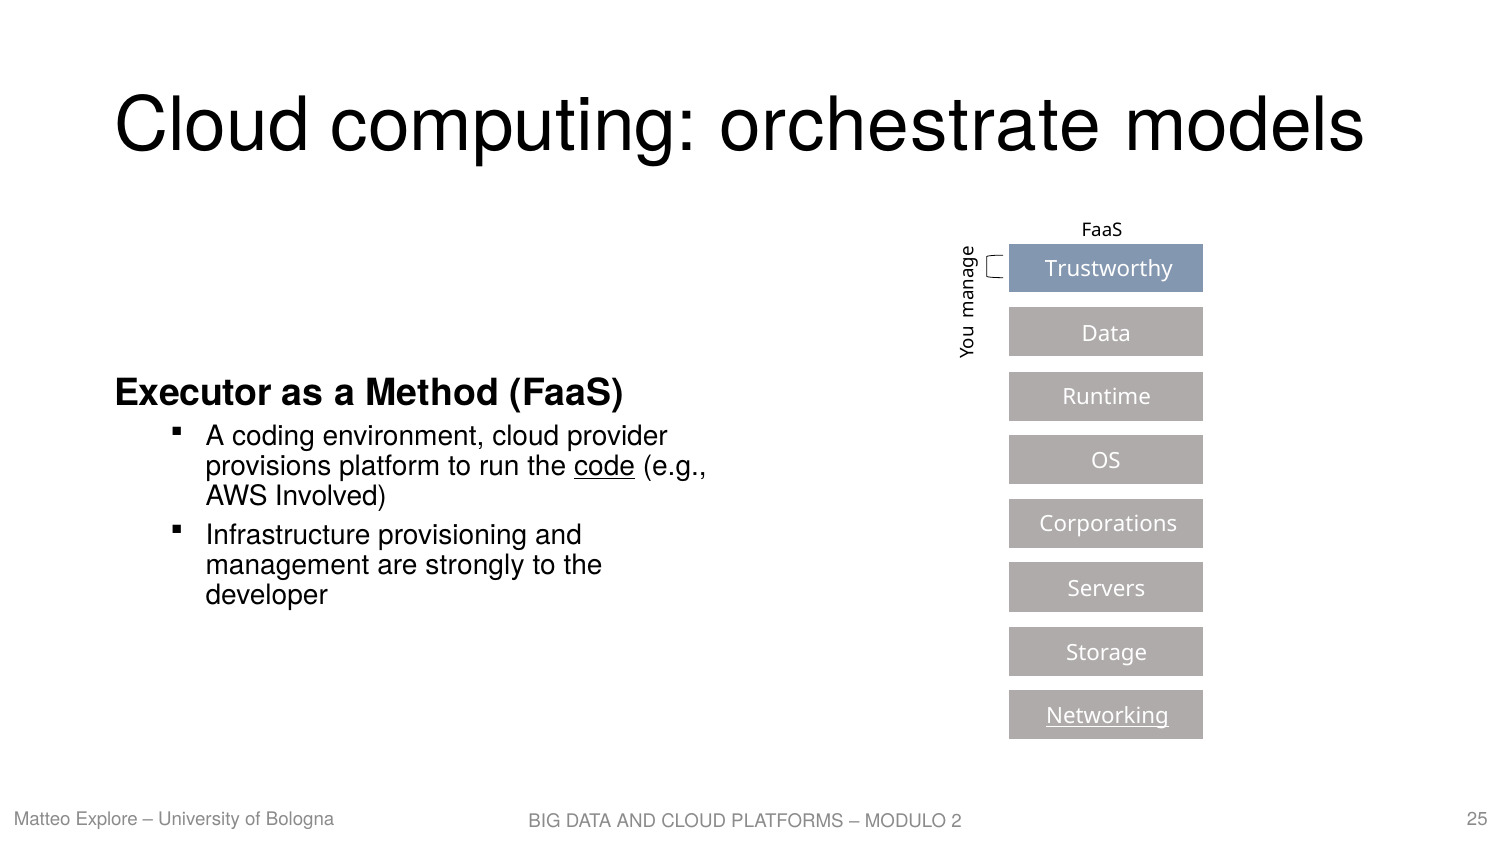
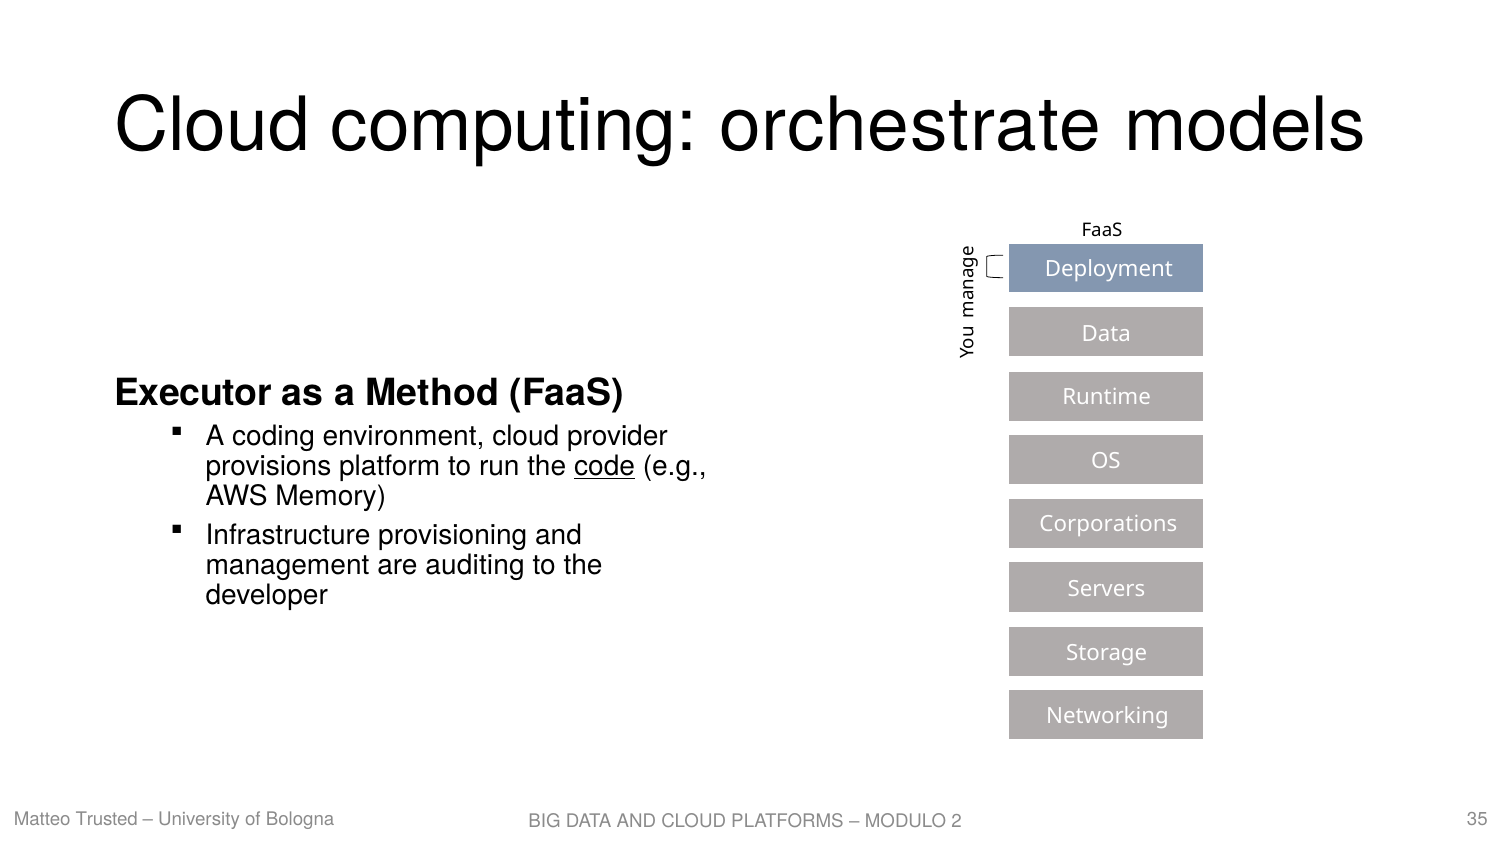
Trustworthy: Trustworthy -> Deployment
Involved: Involved -> Memory
strongly: strongly -> auditing
Networking underline: present -> none
Explore: Explore -> Trusted
25: 25 -> 35
